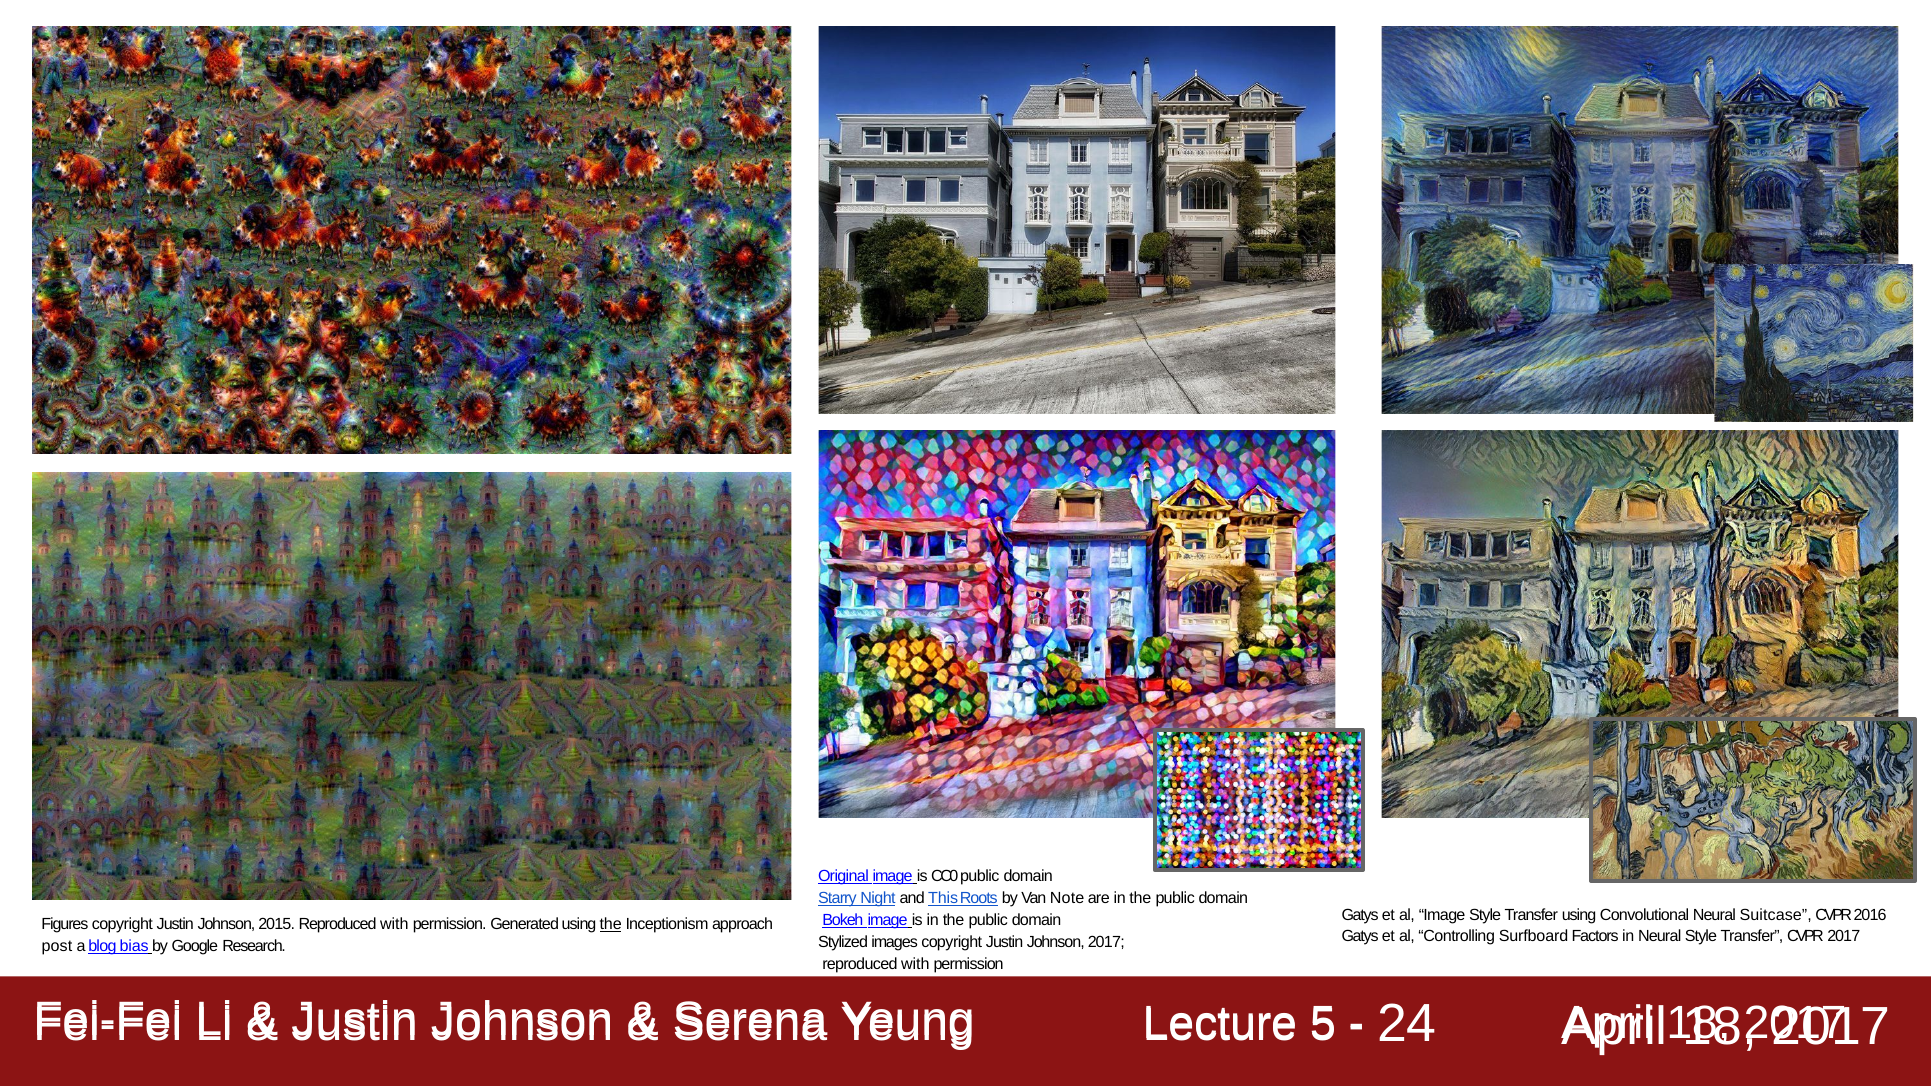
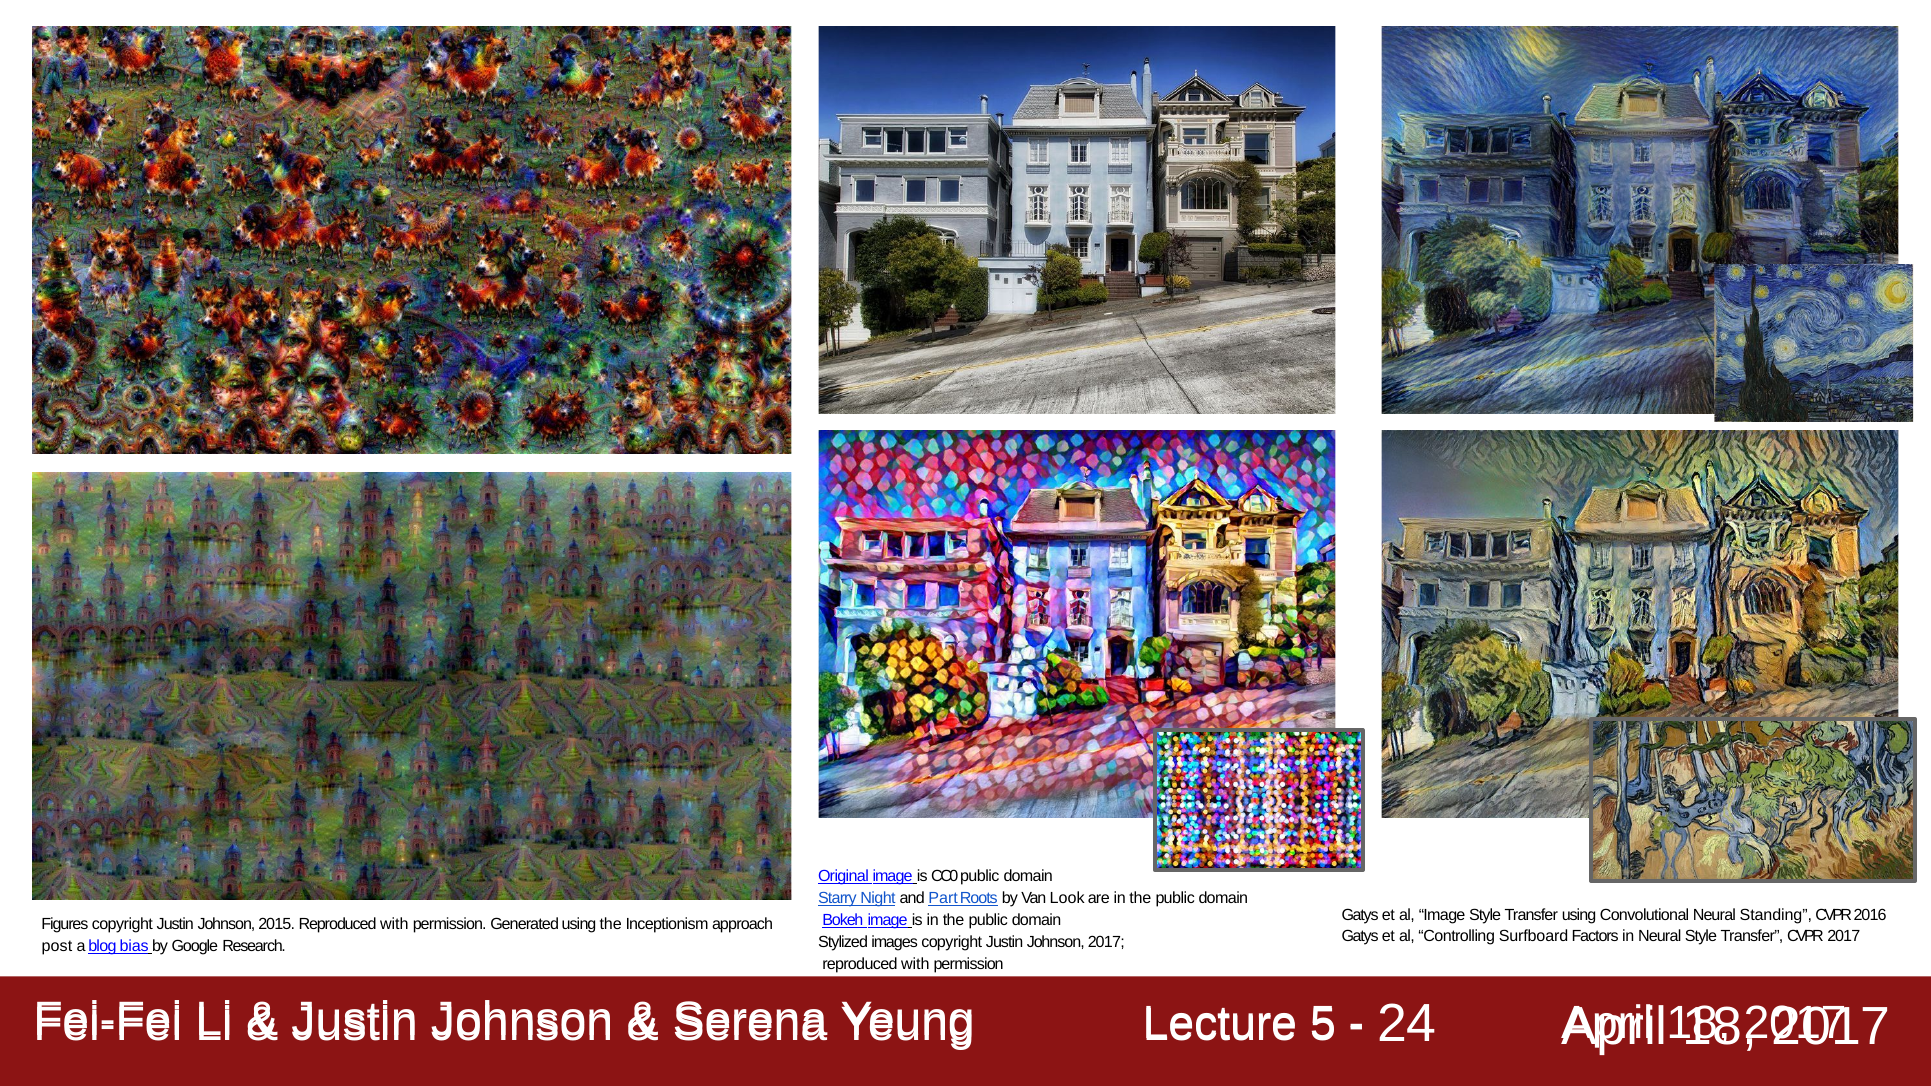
This: This -> Part
Note: Note -> Look
Suitcase: Suitcase -> Standing
the at (611, 925) underline: present -> none
